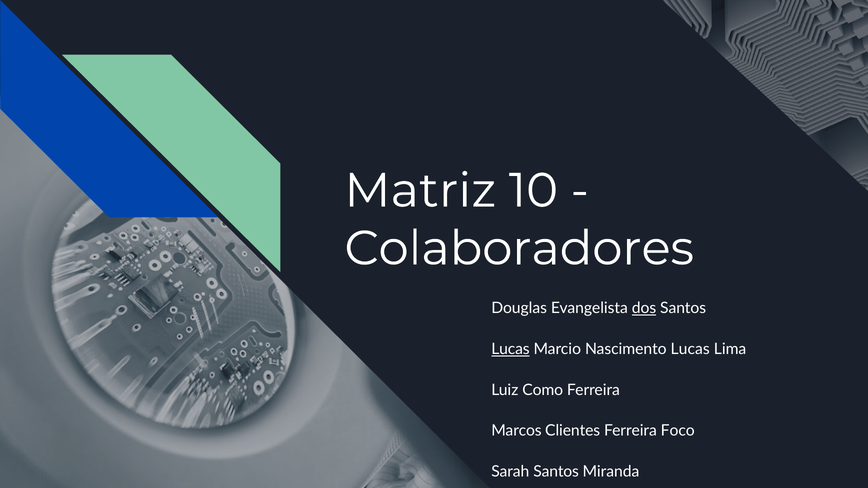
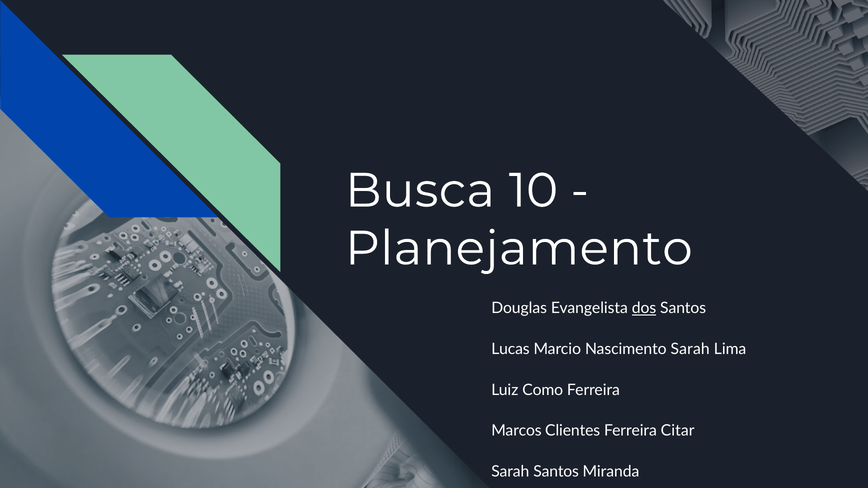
Matriz: Matriz -> Busca
Colaboradores: Colaboradores -> Planejamento
Lucas at (510, 349) underline: present -> none
Nascimento Lucas: Lucas -> Sarah
Foco: Foco -> Citar
